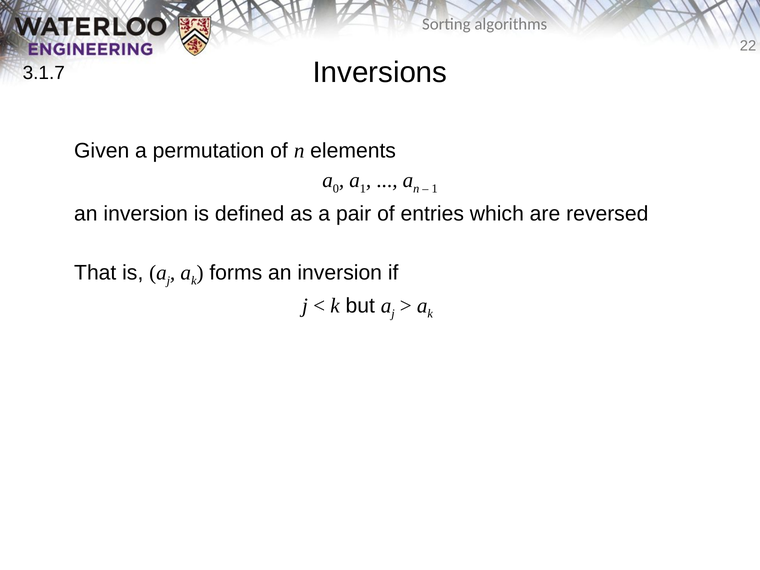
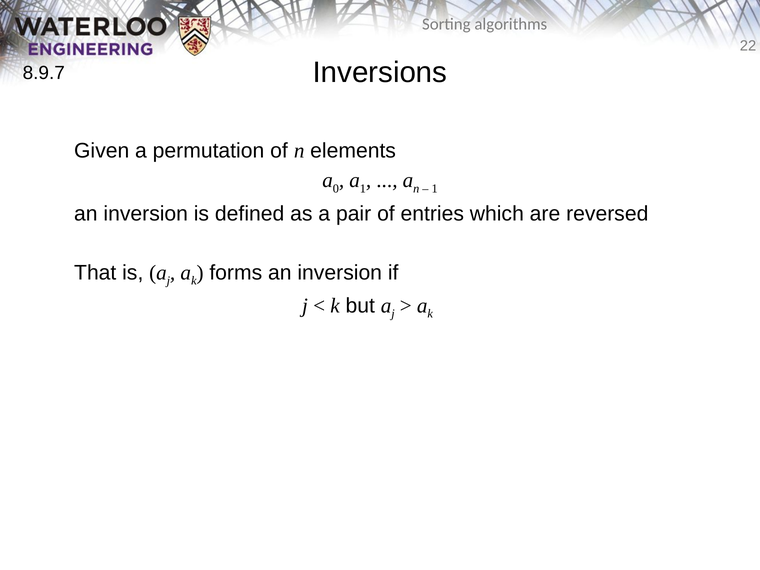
3.1.7: 3.1.7 -> 8.9.7
